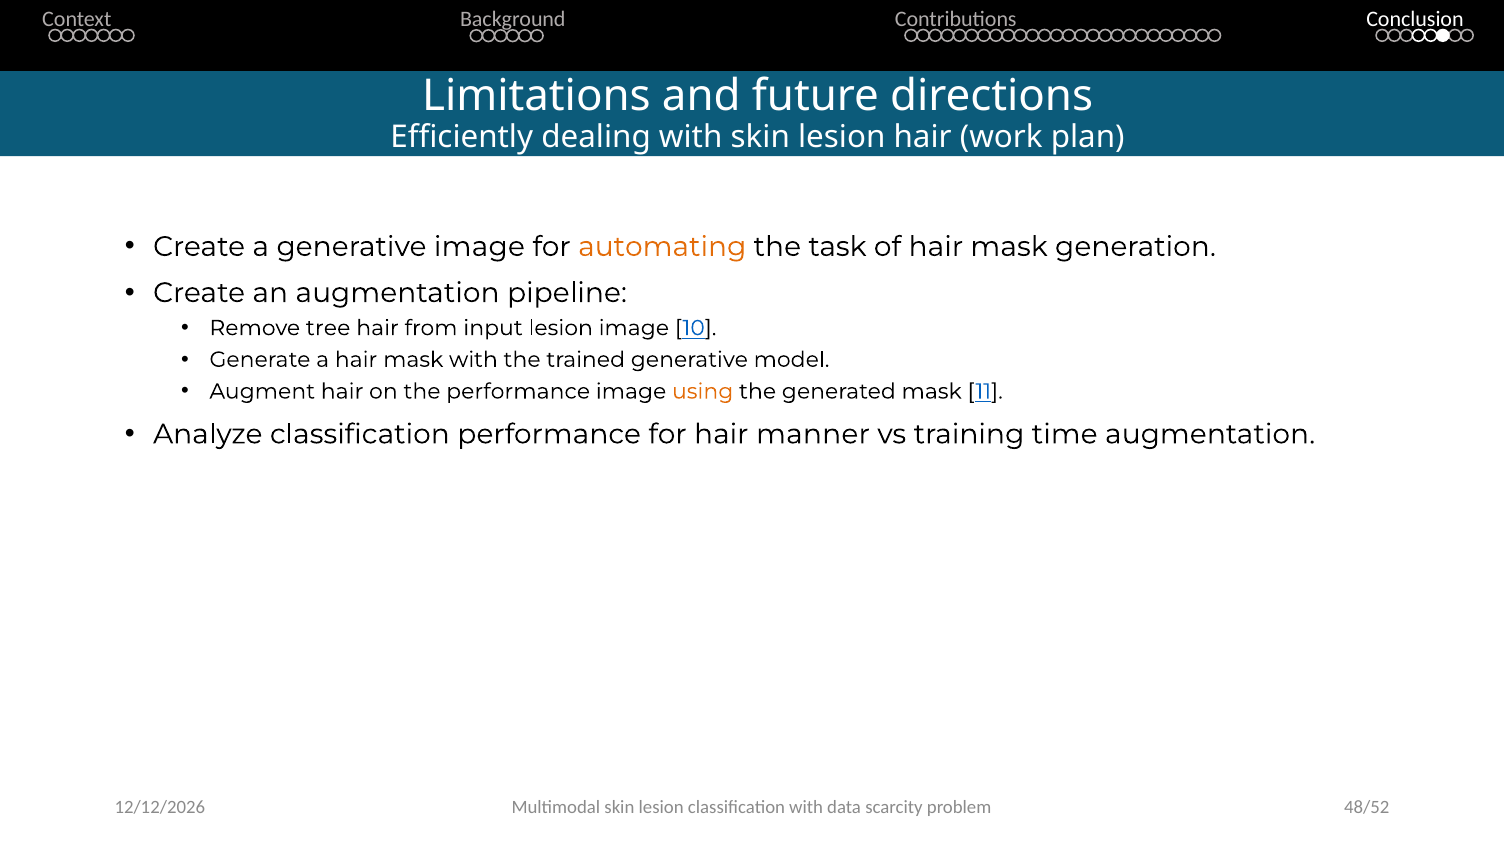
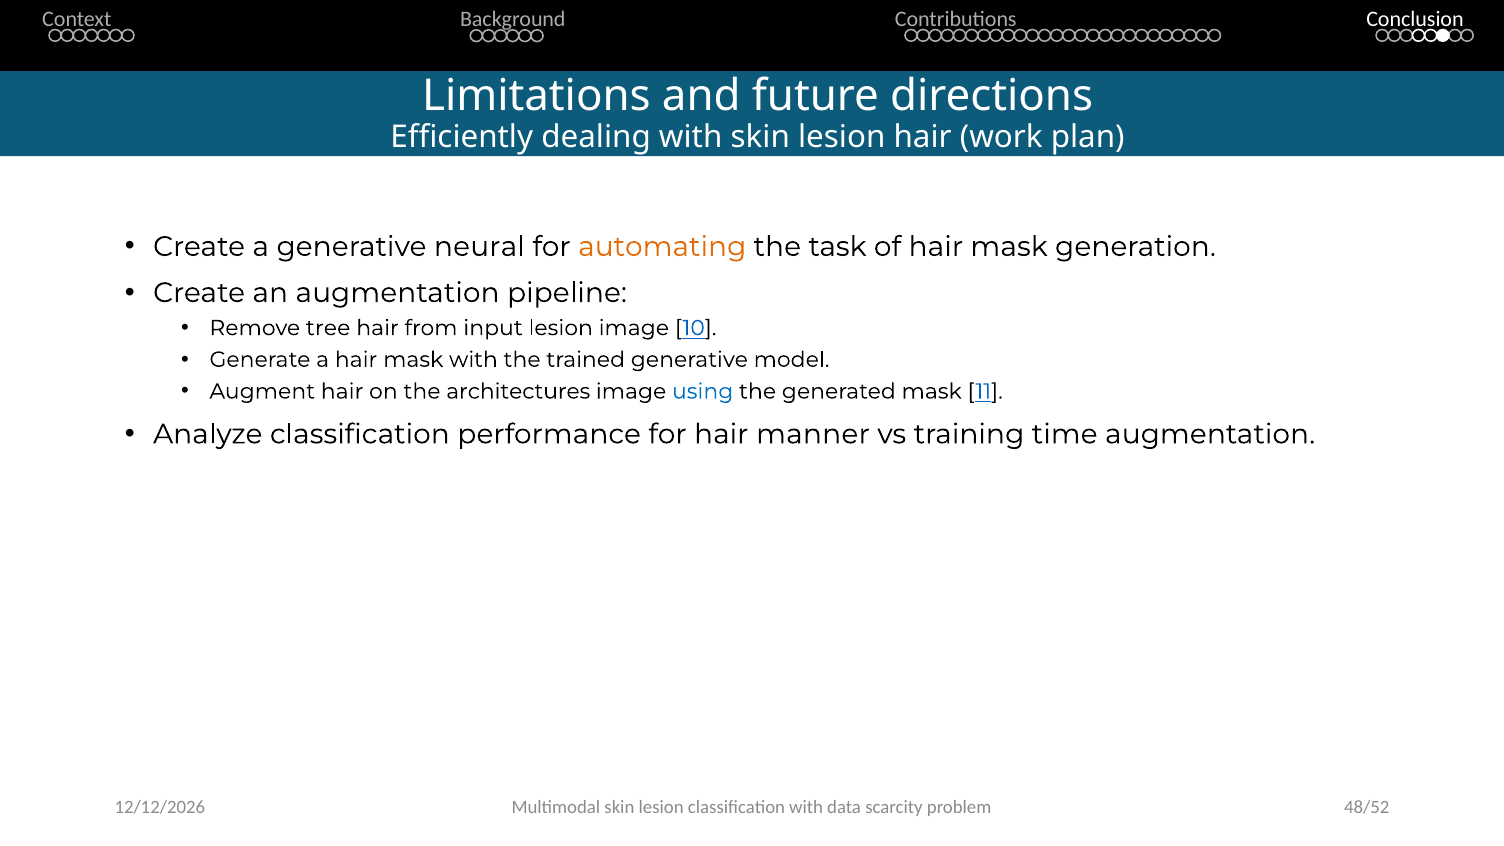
generative image: image -> neural
the performance: performance -> architectures
using colour: orange -> blue
